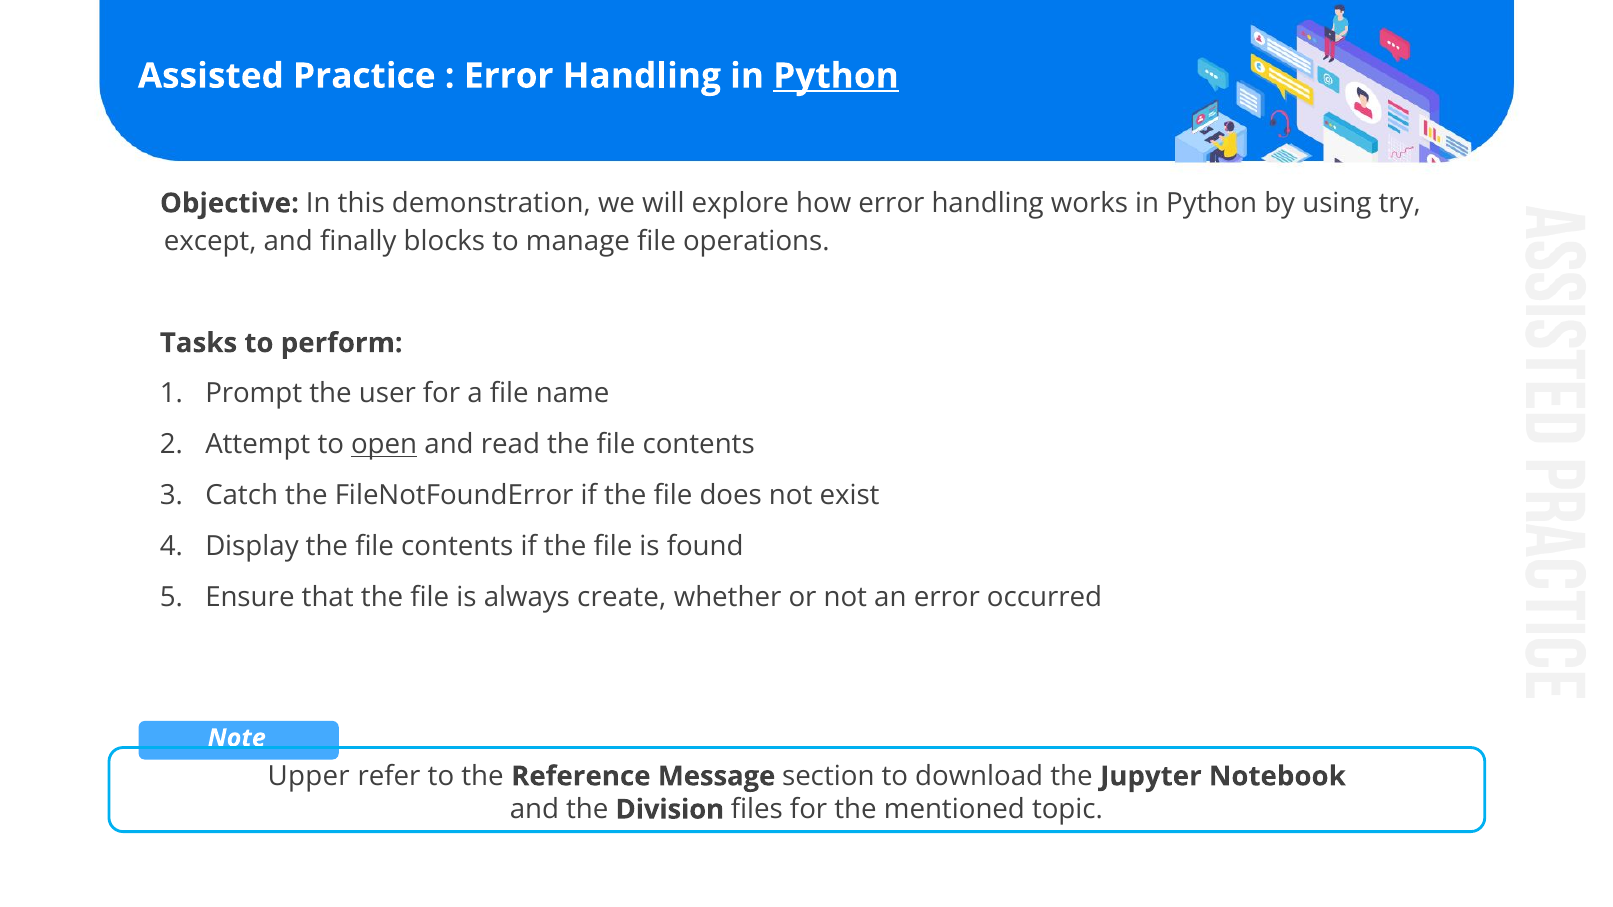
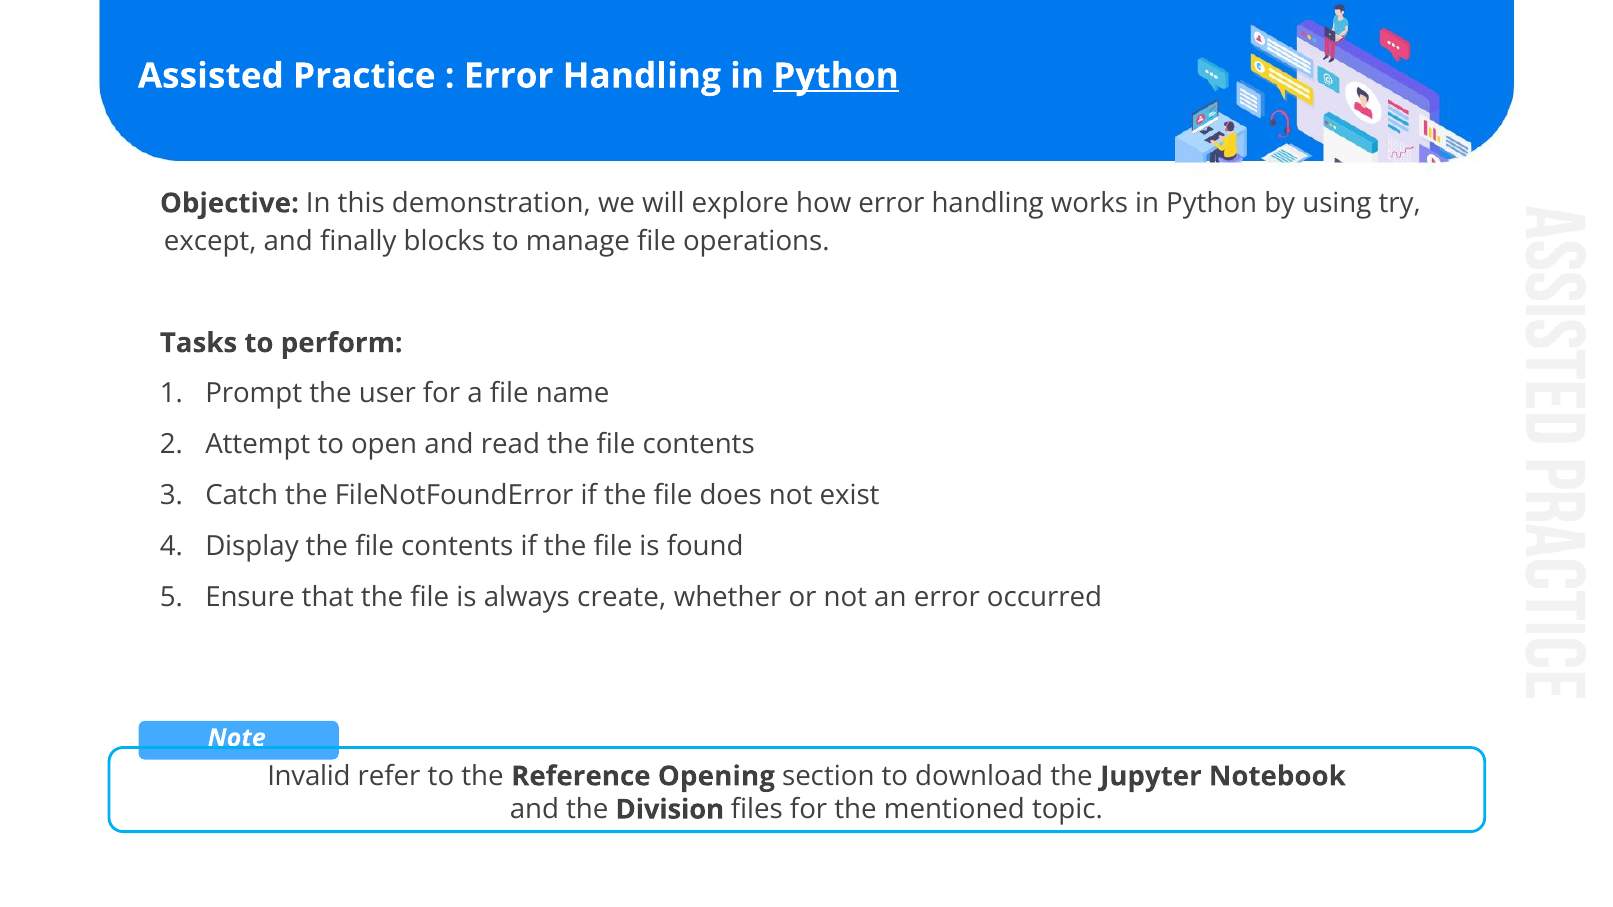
open underline: present -> none
Upper: Upper -> Invalid
Message: Message -> Opening
